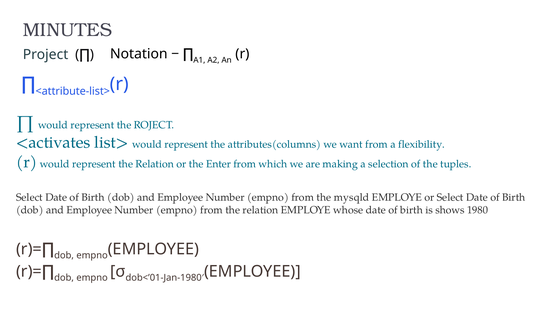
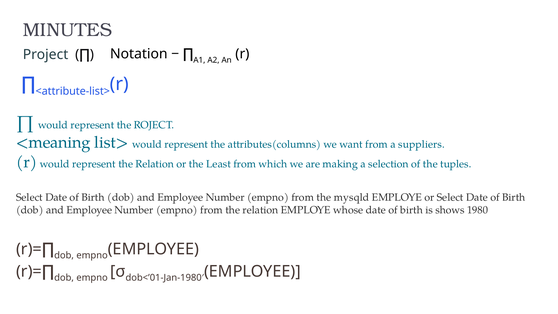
<activates: <activates -> <meaning
flexibility: flexibility -> suppliers
Enter: Enter -> Least
